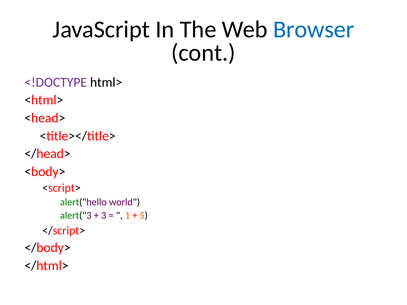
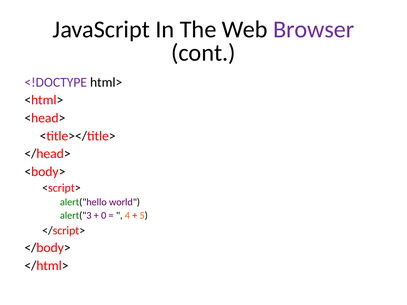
Browser colour: blue -> purple
3: 3 -> 0
1: 1 -> 4
